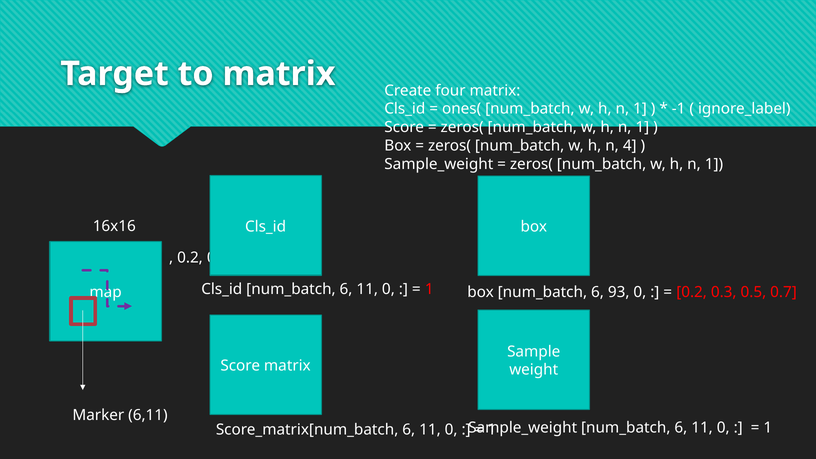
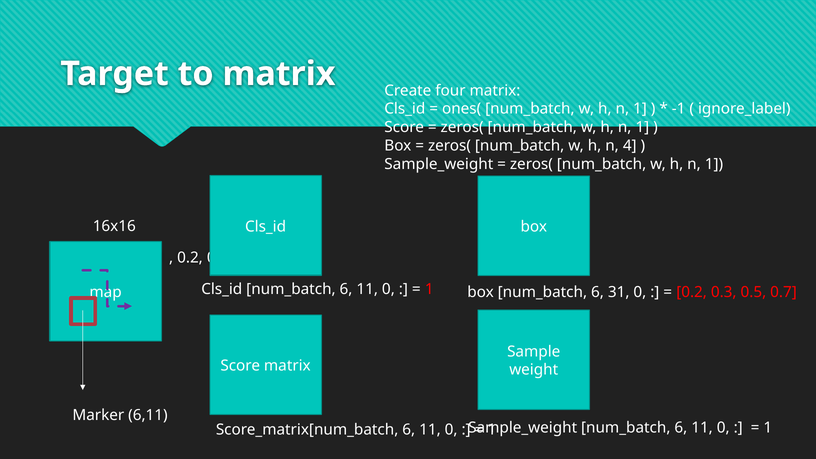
93: 93 -> 31
